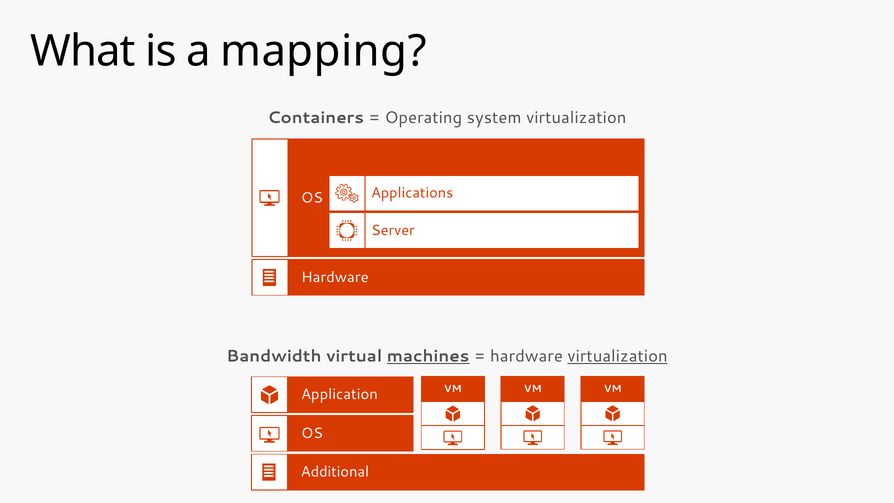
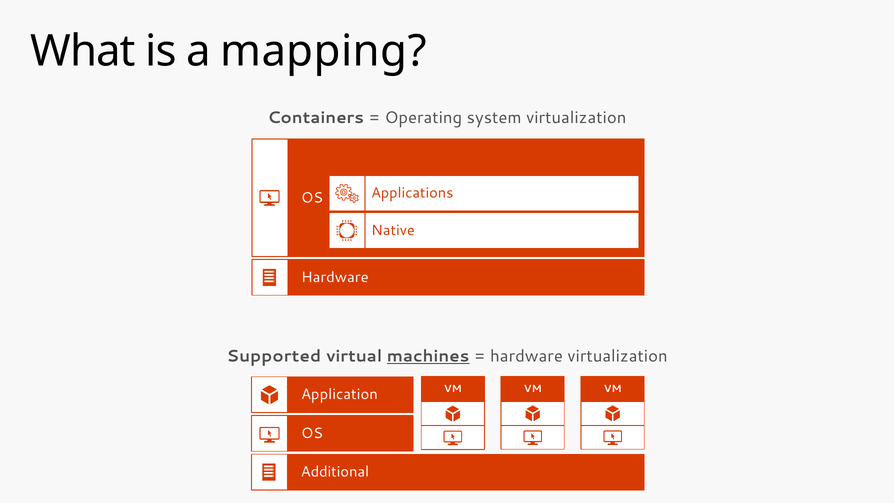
Server: Server -> Native
Bandwidth: Bandwidth -> Supported
virtualization at (618, 356) underline: present -> none
